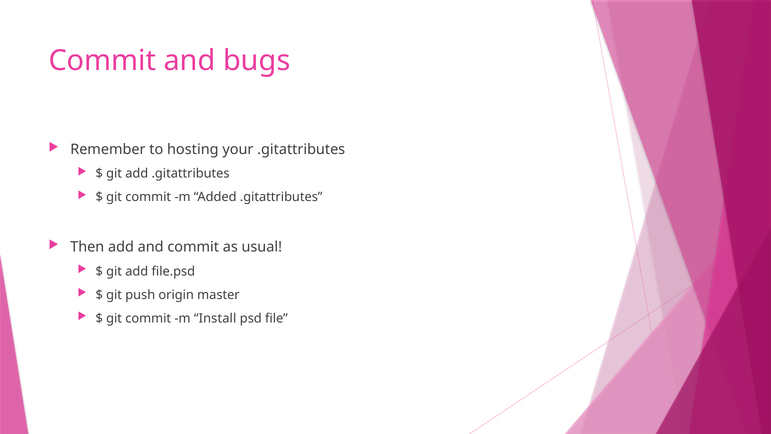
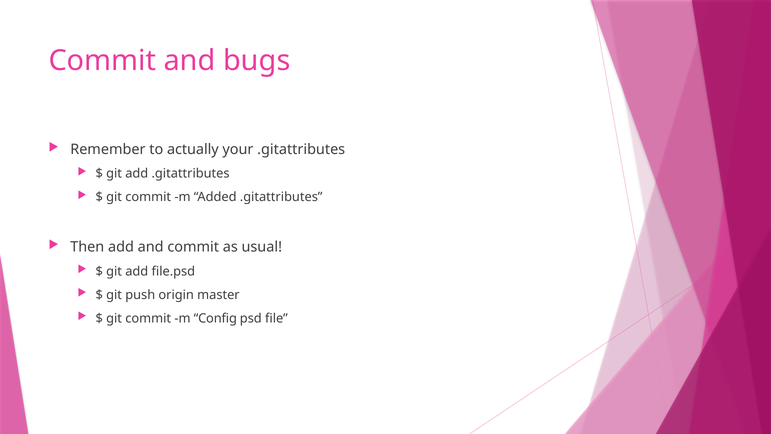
hosting: hosting -> actually
Install: Install -> Config
